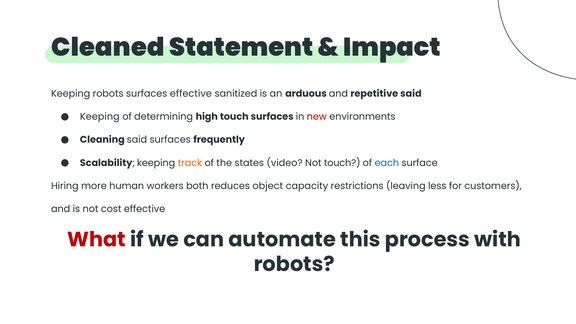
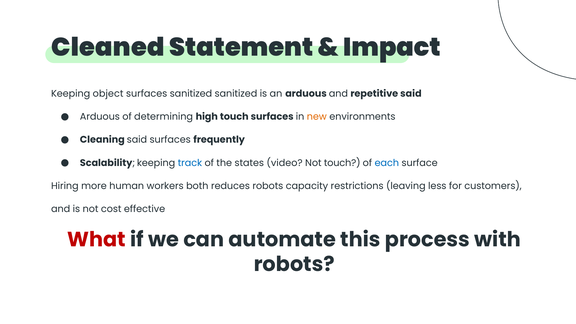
Keeping robots: robots -> object
surfaces effective: effective -> sanitized
Keeping at (100, 117): Keeping -> Arduous
new colour: red -> orange
track colour: orange -> blue
reduces object: object -> robots
